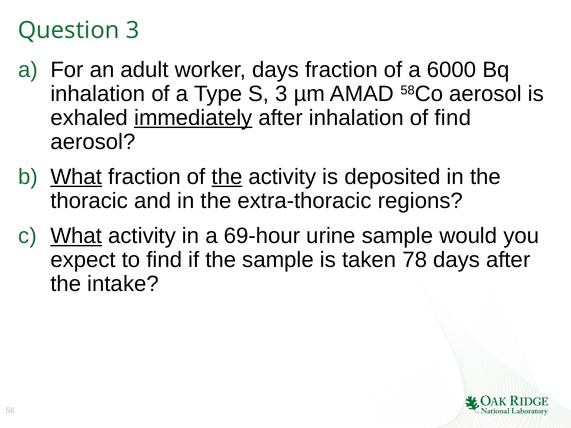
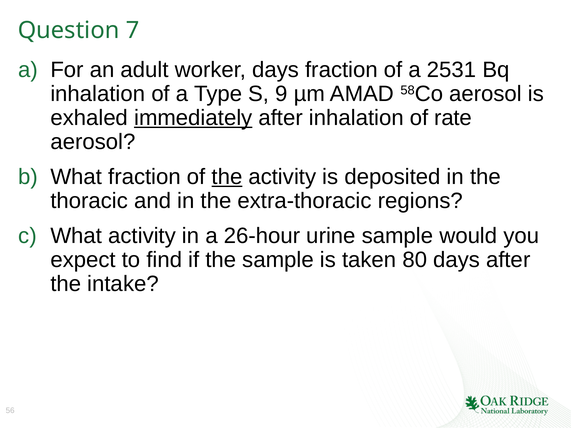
Question 3: 3 -> 7
6000: 6000 -> 2531
S 3: 3 -> 9
of find: find -> rate
What at (76, 177) underline: present -> none
What at (76, 236) underline: present -> none
69-hour: 69-hour -> 26-hour
78: 78 -> 80
